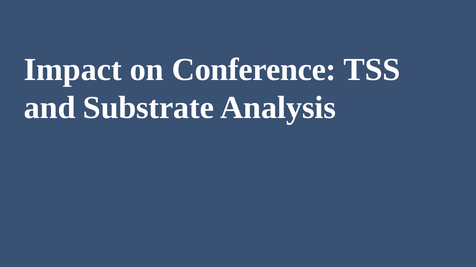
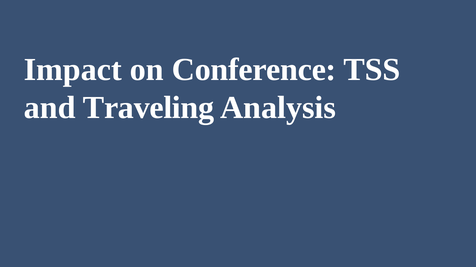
Substrate: Substrate -> Traveling
